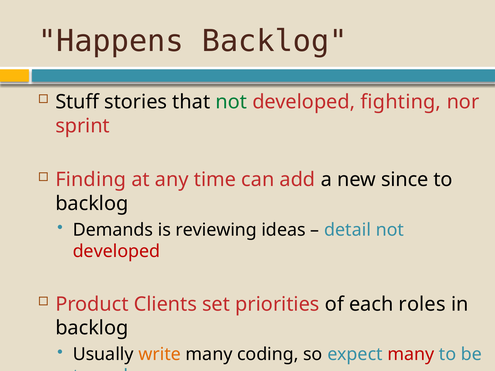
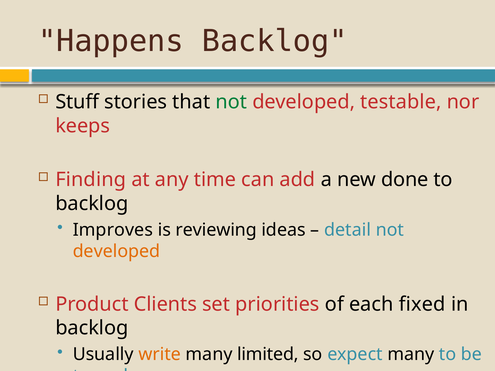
fighting: fighting -> testable
sprint: sprint -> keeps
since: since -> done
Demands: Demands -> Improves
developed at (116, 252) colour: red -> orange
roles: roles -> fixed
coding: coding -> limited
many at (411, 355) colour: red -> black
